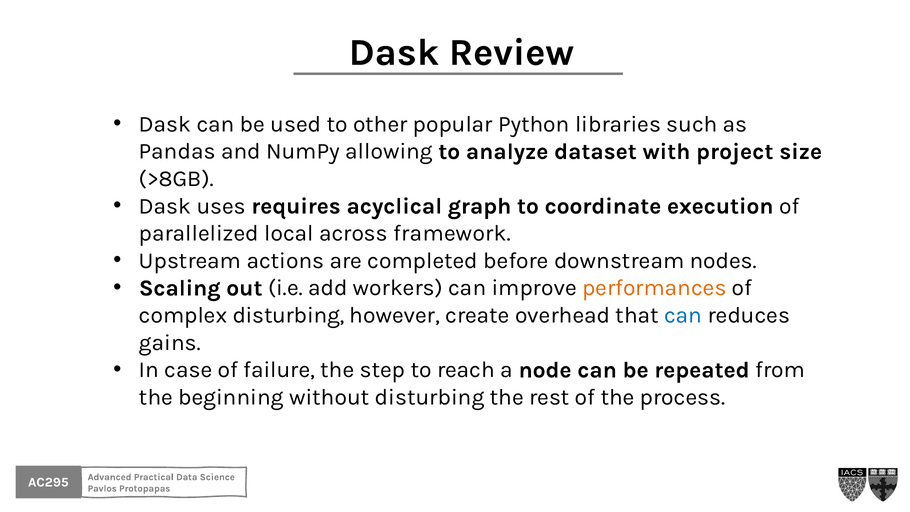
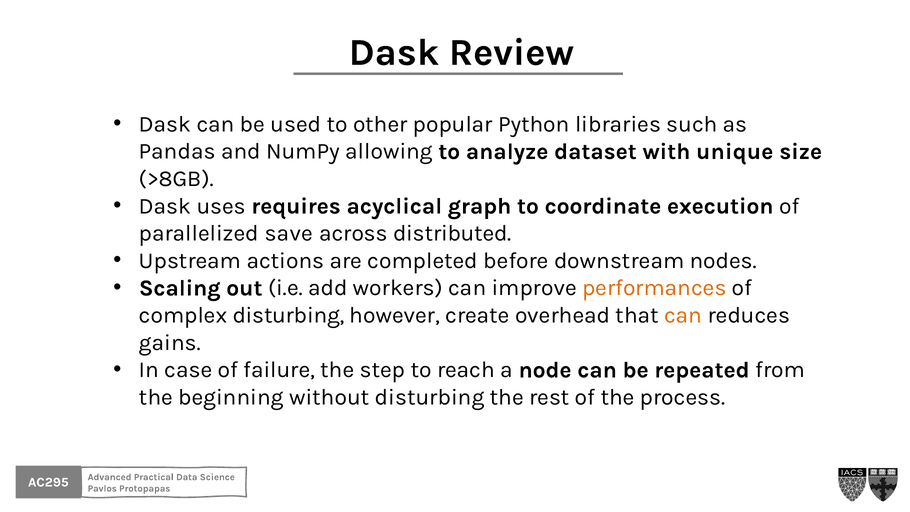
project: project -> unique
local: local -> save
framework: framework -> distributed
can at (683, 315) colour: blue -> orange
